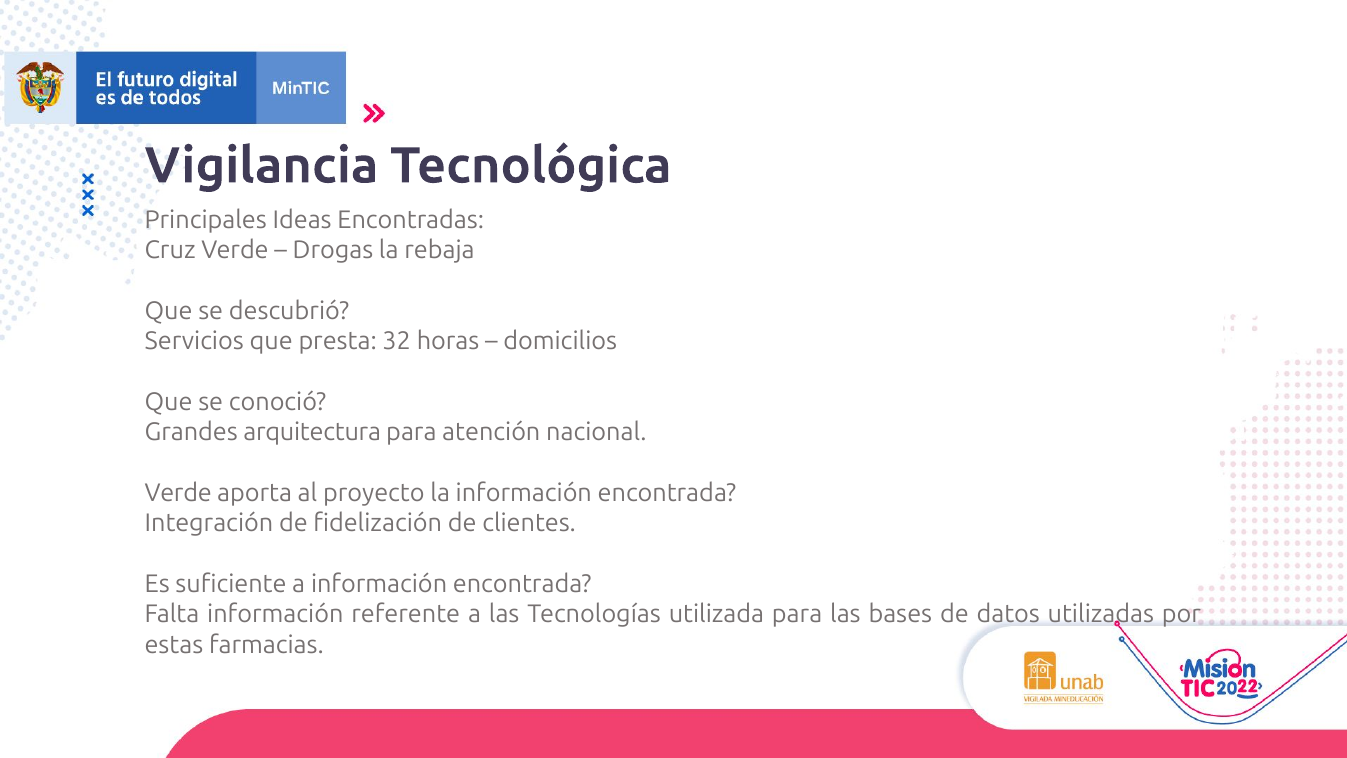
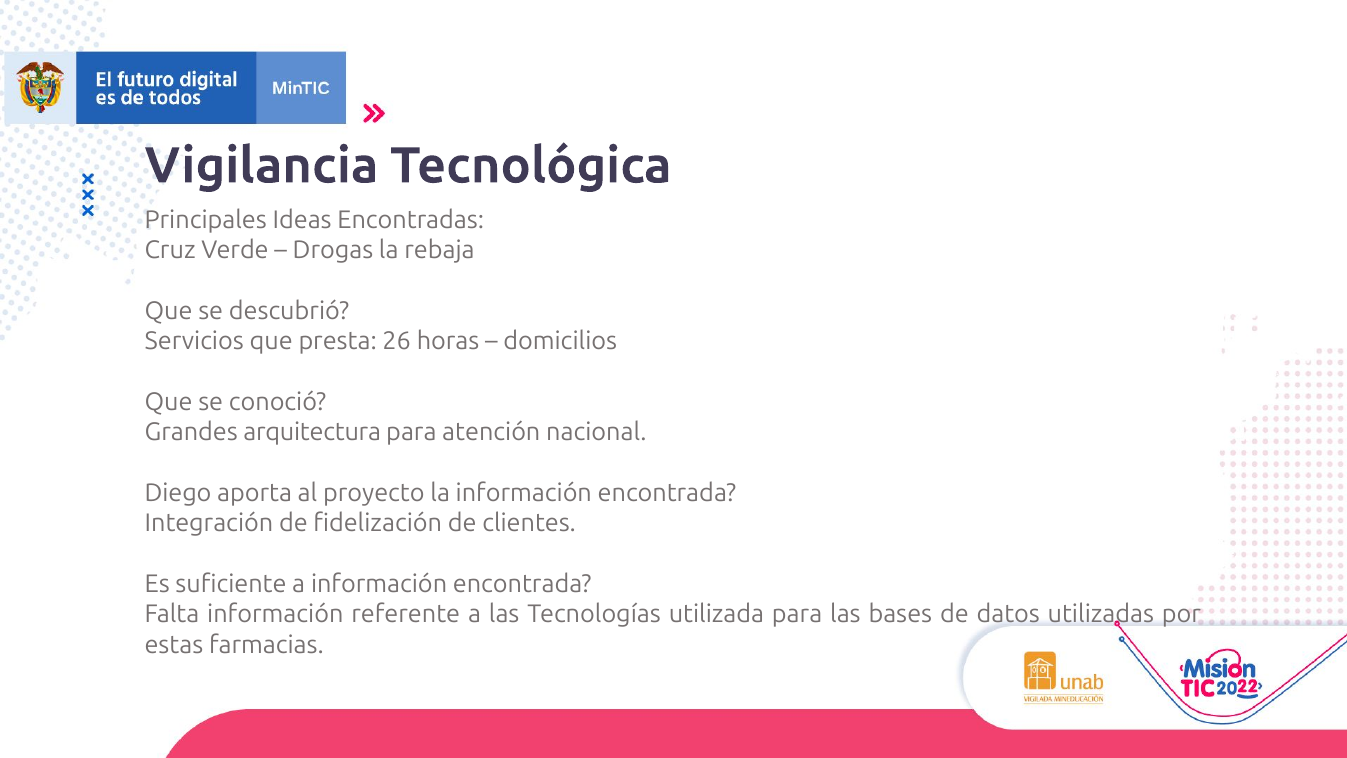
32: 32 -> 26
Verde at (178, 493): Verde -> Diego
